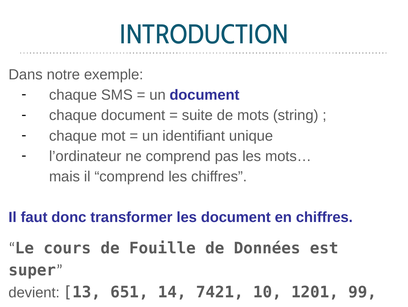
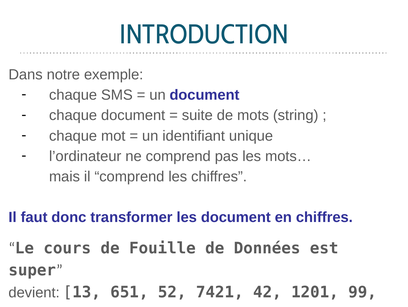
14: 14 -> 52
10: 10 -> 42
